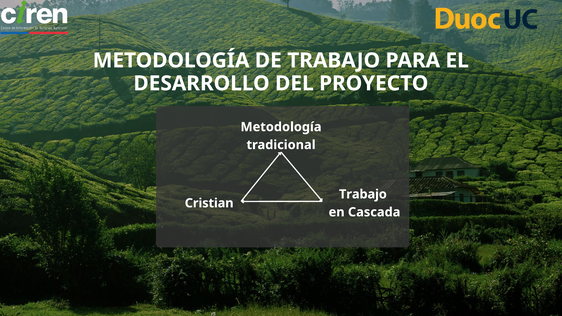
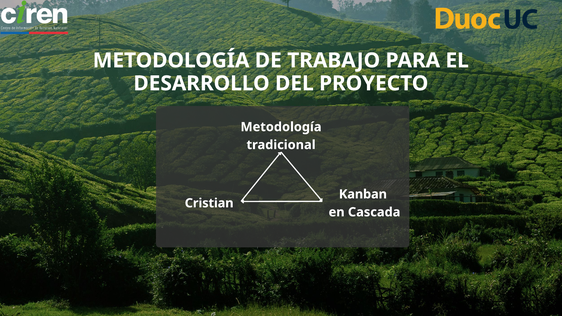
Trabajo at (363, 194): Trabajo -> Kanban
